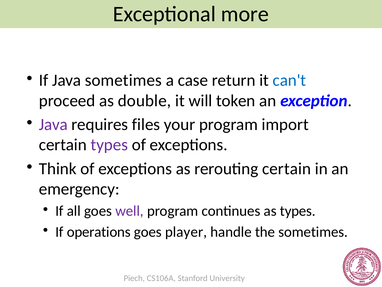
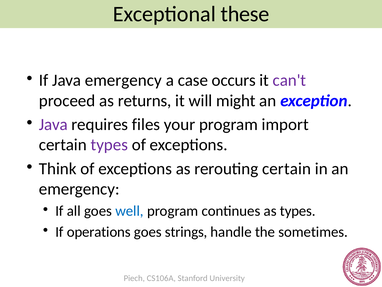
more: more -> these
Java sometimes: sometimes -> emergency
return: return -> occurs
can't colour: blue -> purple
double: double -> returns
token: token -> might
well colour: purple -> blue
player: player -> strings
